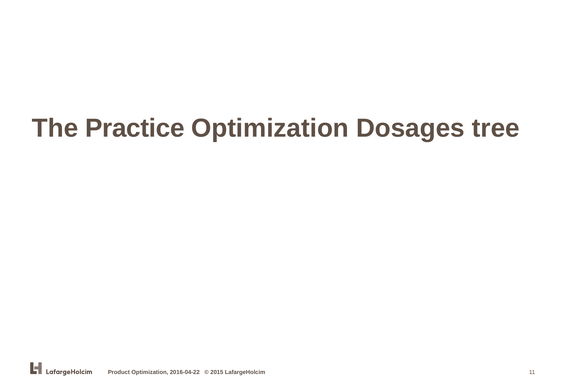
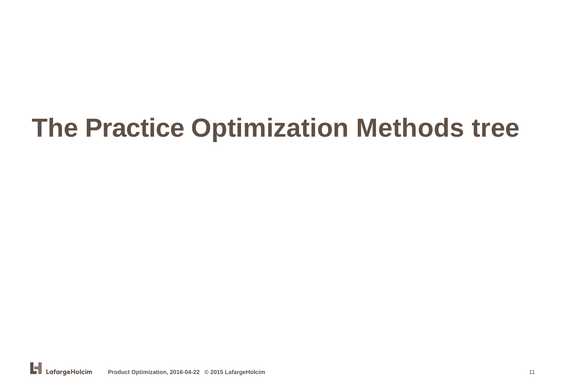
Dosages: Dosages -> Methods
